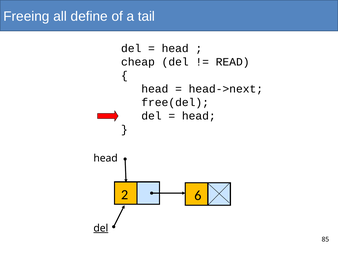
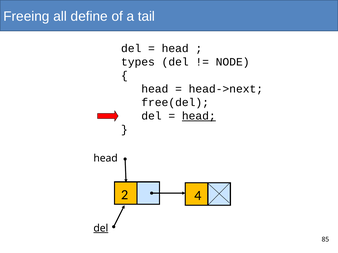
cheap: cheap -> types
READ: READ -> NODE
head at (199, 116) underline: none -> present
6: 6 -> 4
